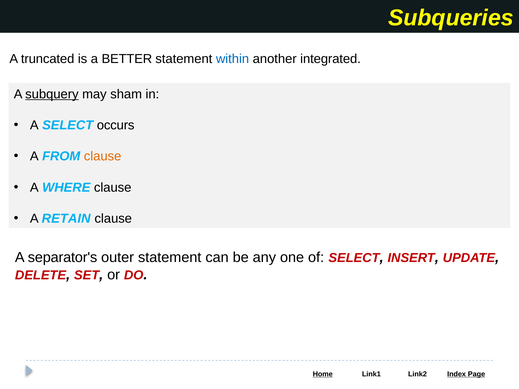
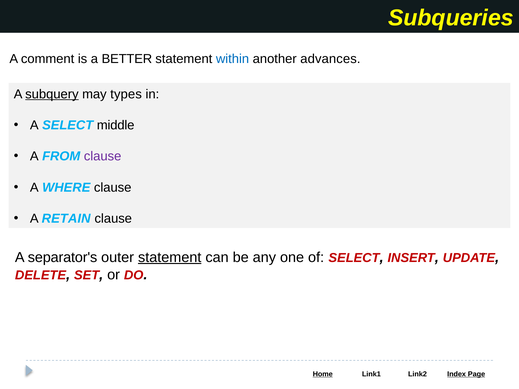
truncated: truncated -> comment
integrated: integrated -> advances
sham: sham -> types
occurs: occurs -> middle
clause at (103, 156) colour: orange -> purple
statement at (170, 257) underline: none -> present
